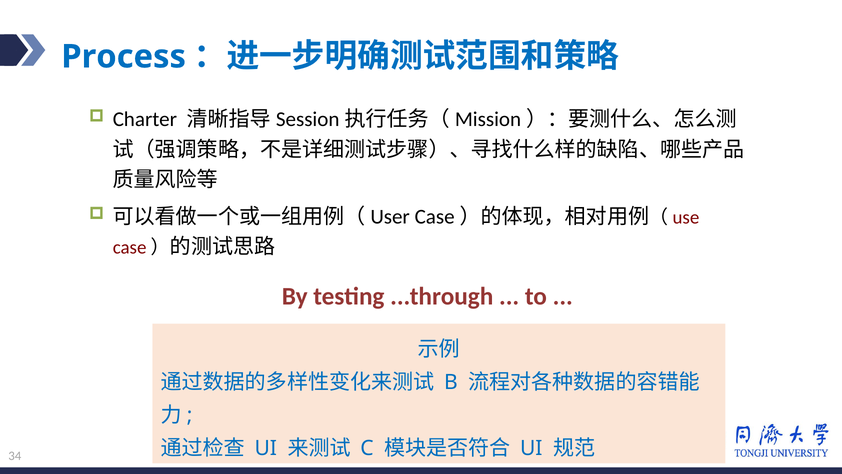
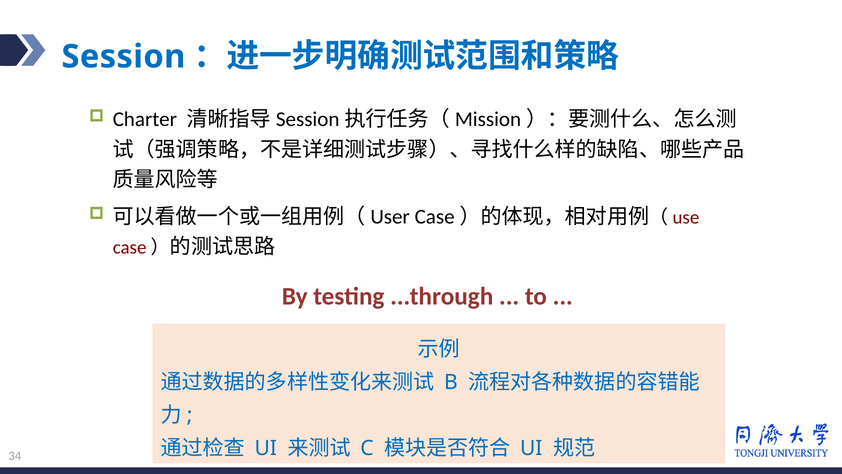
Process: Process -> Session
